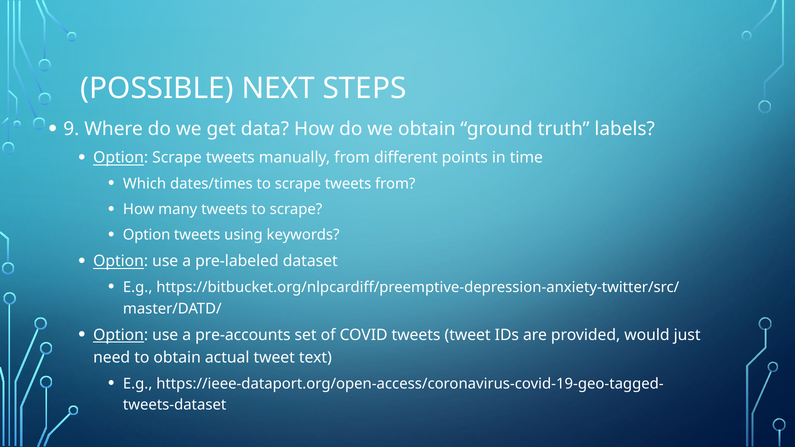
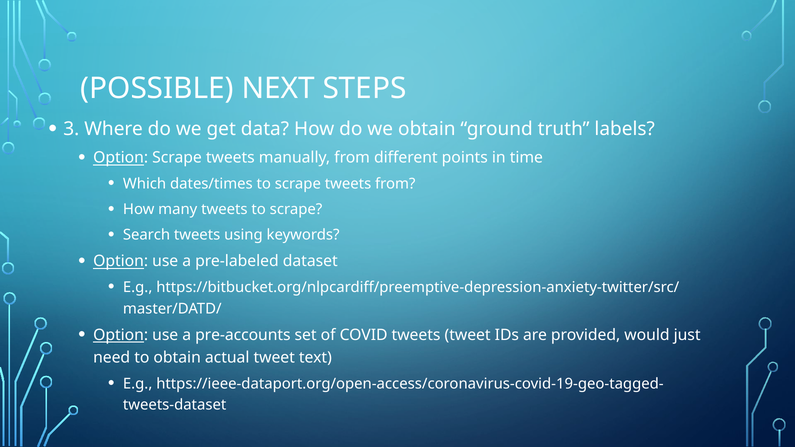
9: 9 -> 3
Option at (147, 235): Option -> Search
